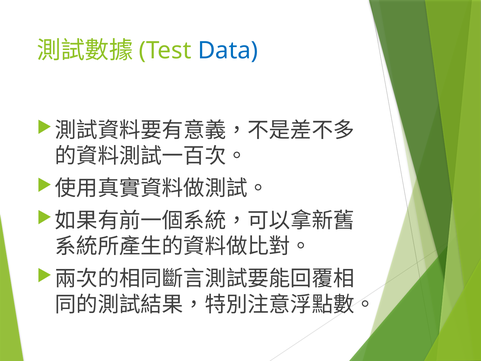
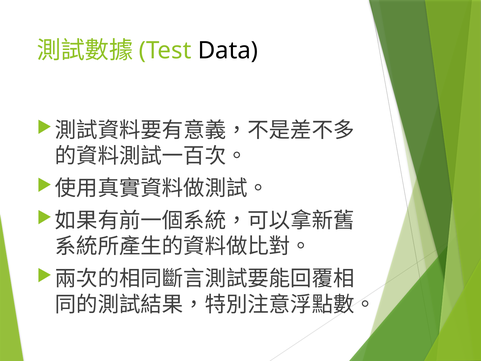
Data colour: blue -> black
